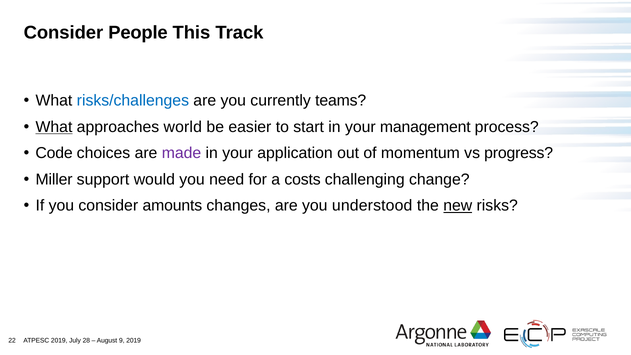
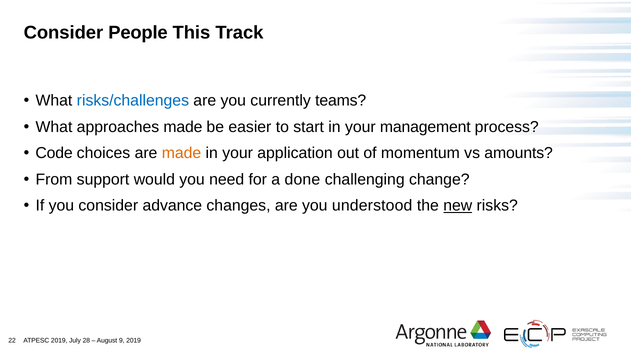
What at (54, 127) underline: present -> none
approaches world: world -> made
made at (181, 153) colour: purple -> orange
progress: progress -> amounts
Miller: Miller -> From
costs: costs -> done
amounts: amounts -> advance
